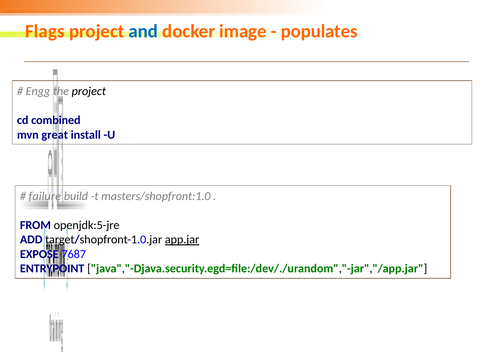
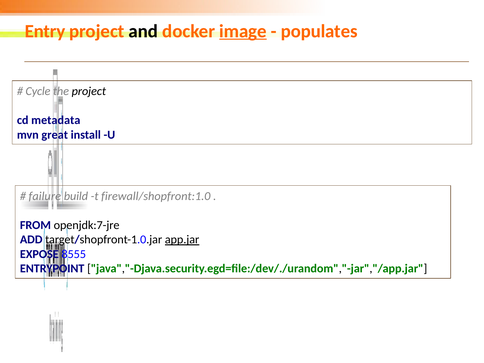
Flags: Flags -> Entry
and colour: blue -> black
image underline: none -> present
Engg: Engg -> Cycle
combined: combined -> metadata
masters/shopfront:1.0: masters/shopfront:1.0 -> firewall/shopfront:1.0
openjdk:5-jre: openjdk:5-jre -> openjdk:7-jre
7687: 7687 -> 8555
